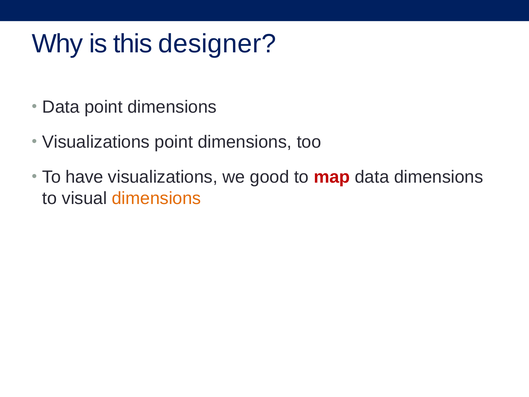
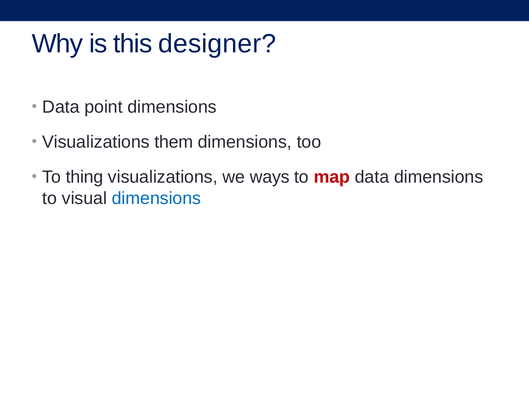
Visualizations point: point -> them
have: have -> thing
good: good -> ways
dimensions at (156, 198) colour: orange -> blue
